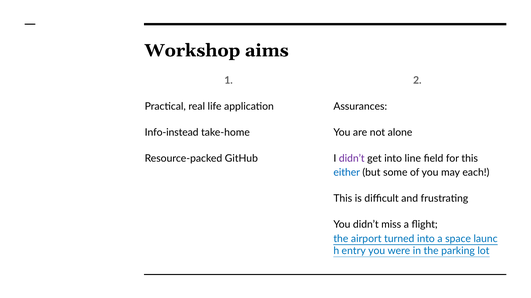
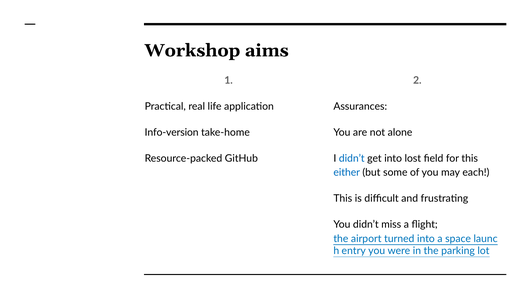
Info-instead: Info-instead -> Info-version
didn’t at (352, 159) colour: purple -> blue
line: line -> lost
